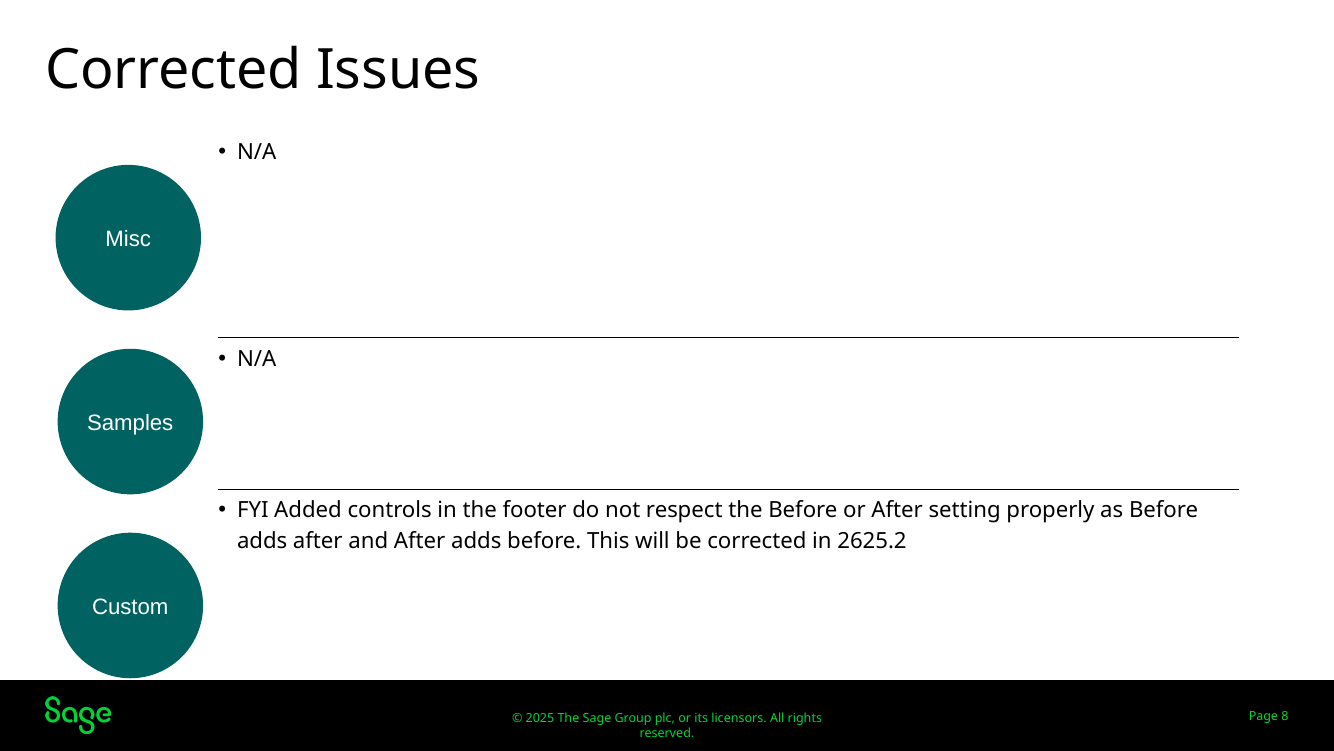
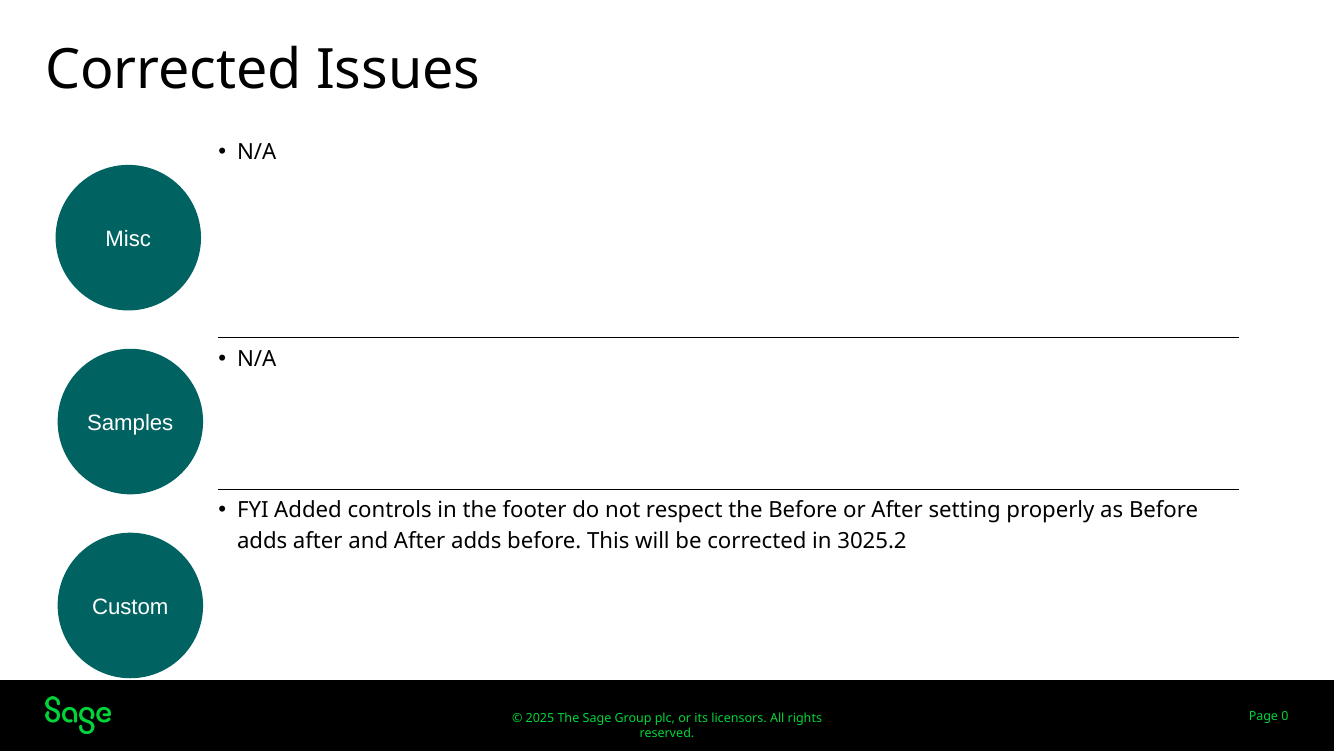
2625.2: 2625.2 -> 3025.2
8: 8 -> 0
